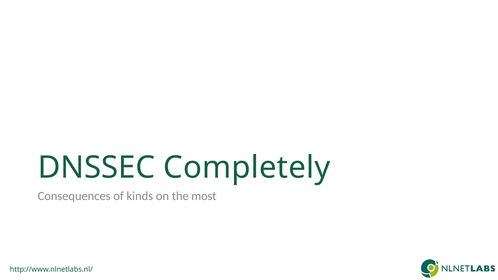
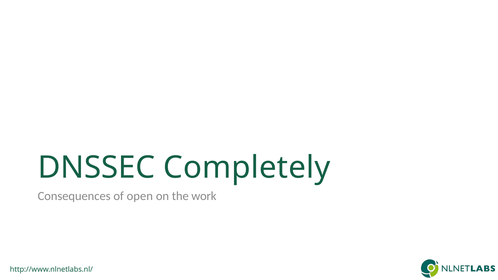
kinds: kinds -> open
most: most -> work
